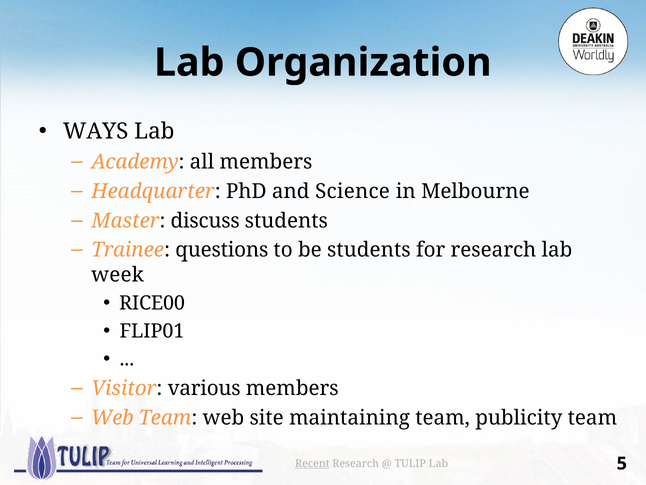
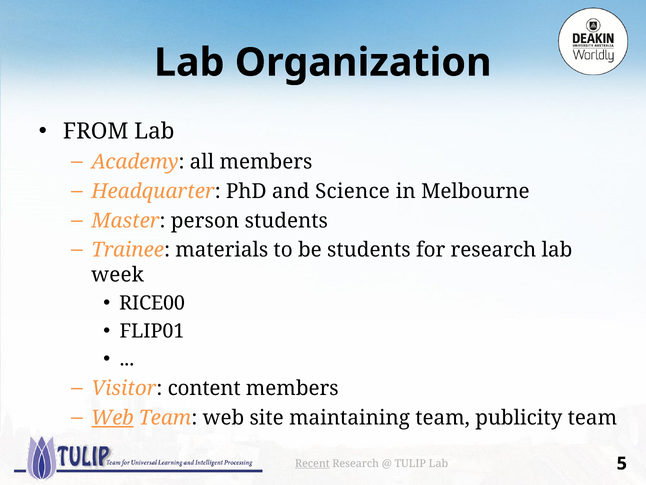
WAYS: WAYS -> FROM
discuss: discuss -> person
questions: questions -> materials
various: various -> content
Web at (112, 417) underline: none -> present
